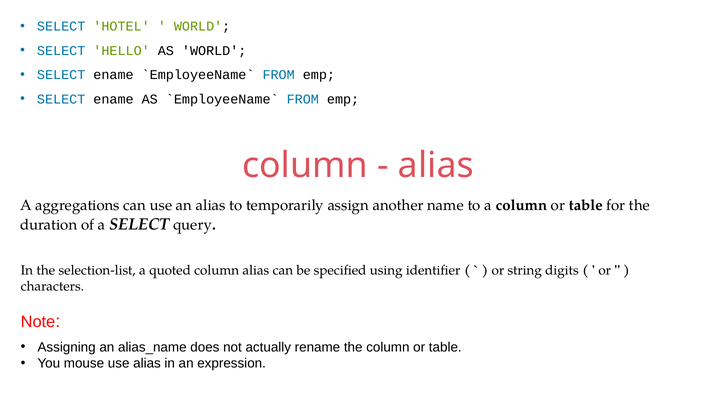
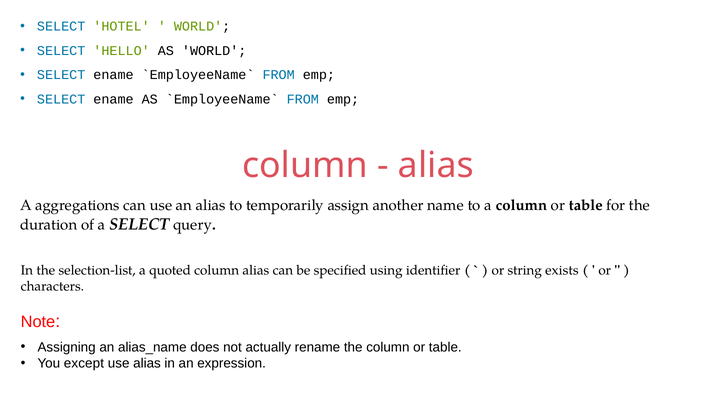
digits: digits -> exists
mouse: mouse -> except
